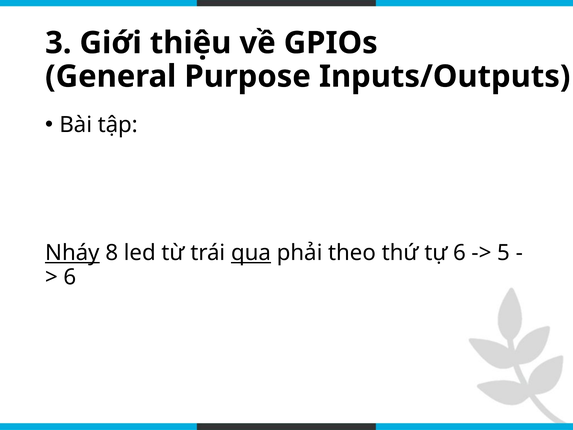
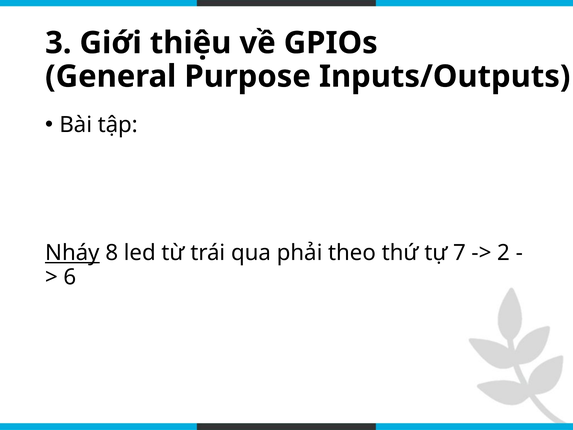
qua underline: present -> none
tự 6: 6 -> 7
5: 5 -> 2
